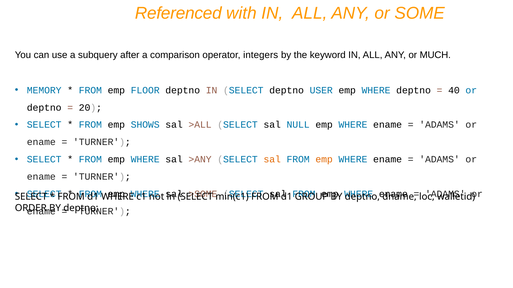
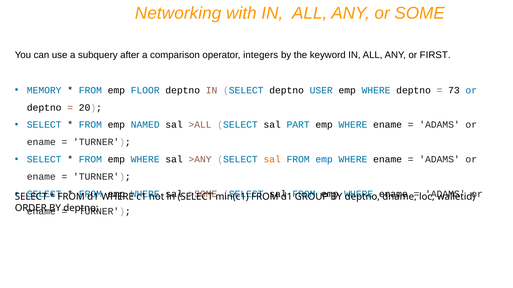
Referenced: Referenced -> Networking
MUCH: MUCH -> FIRST
40: 40 -> 73
SHOWS: SHOWS -> NAMED
NULL: NULL -> PART
emp at (324, 160) colour: orange -> blue
